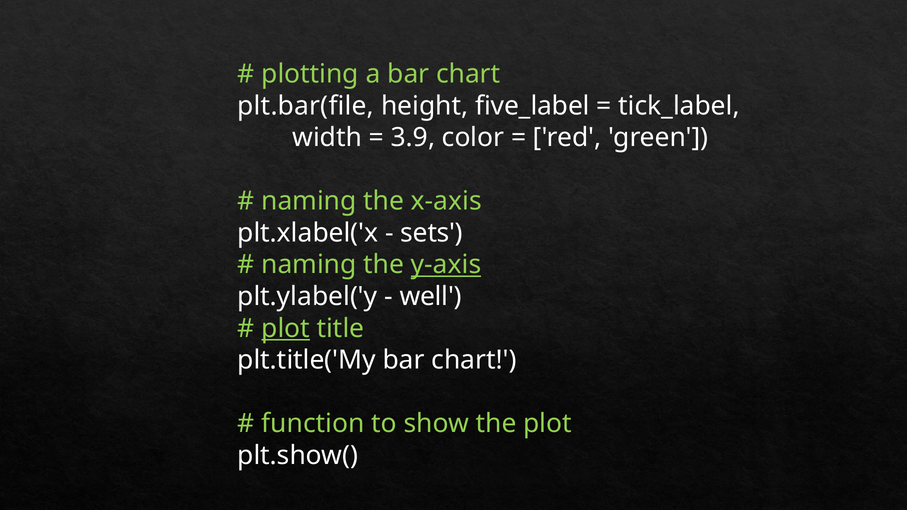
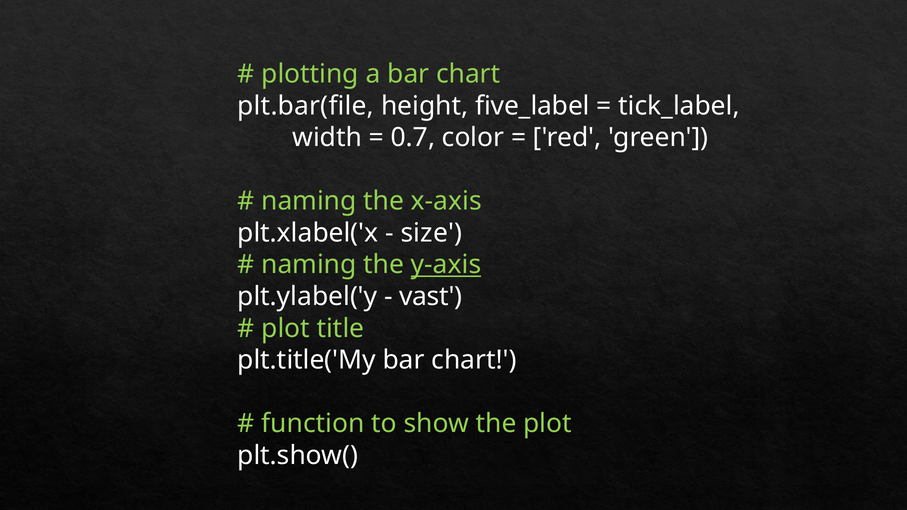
3.9: 3.9 -> 0.7
sets: sets -> size
well: well -> vast
plot at (286, 328) underline: present -> none
